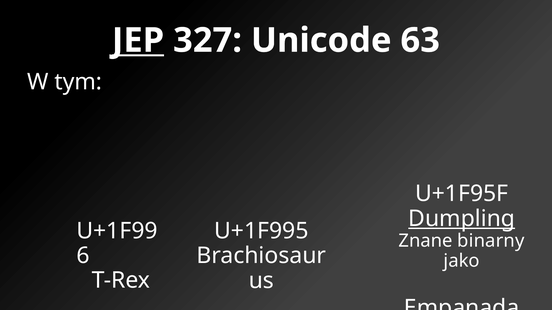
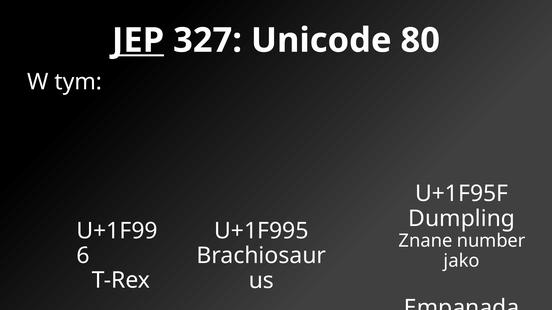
63: 63 -> 80
Dumpling underline: present -> none
binarny: binarny -> number
